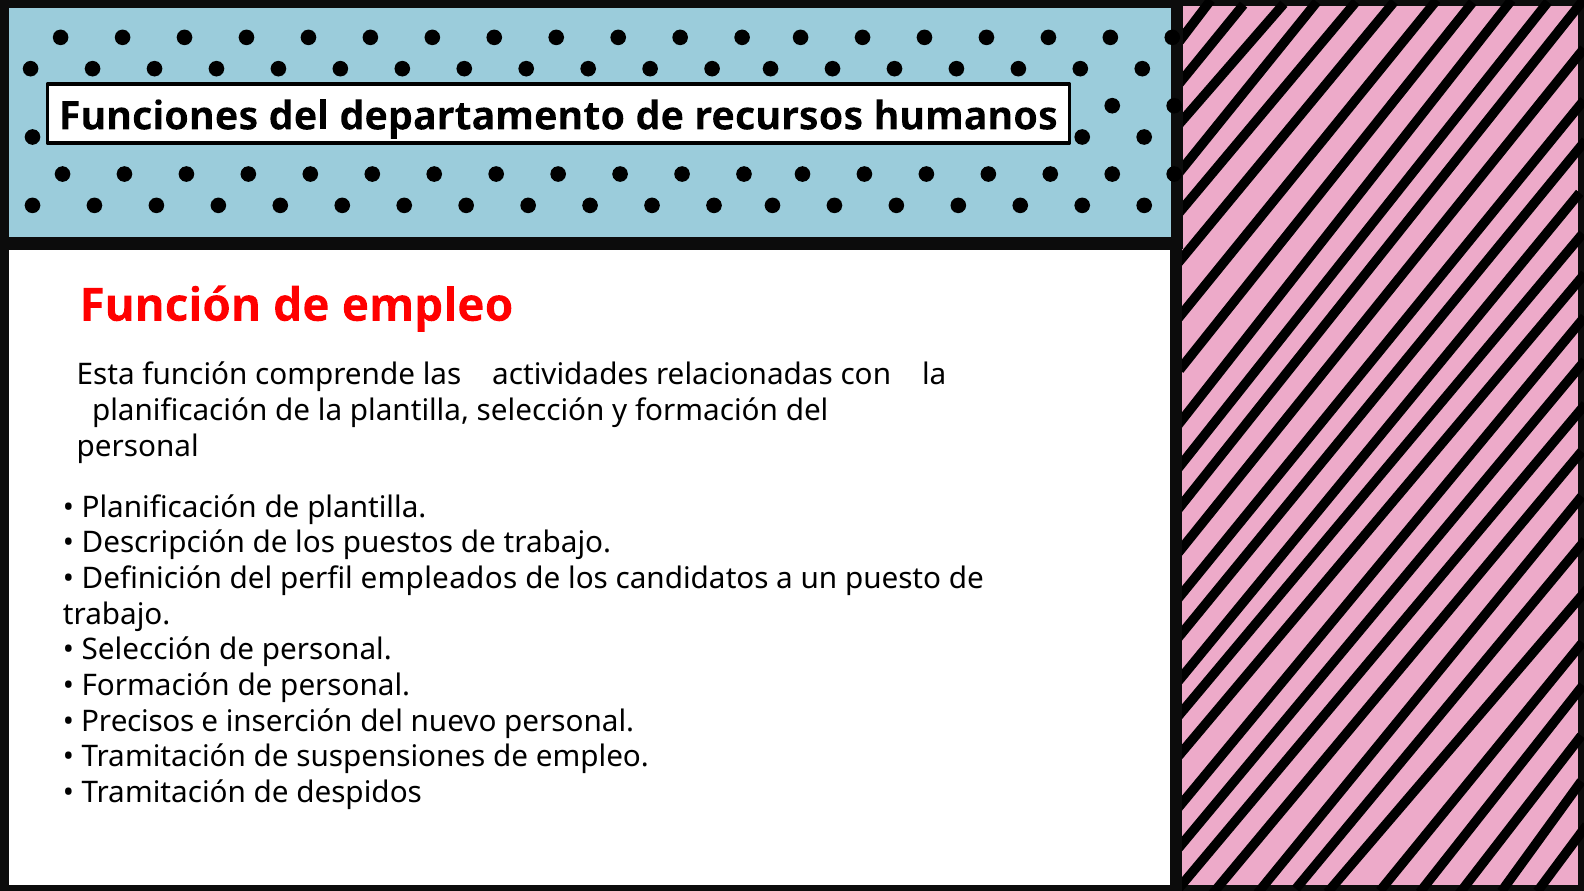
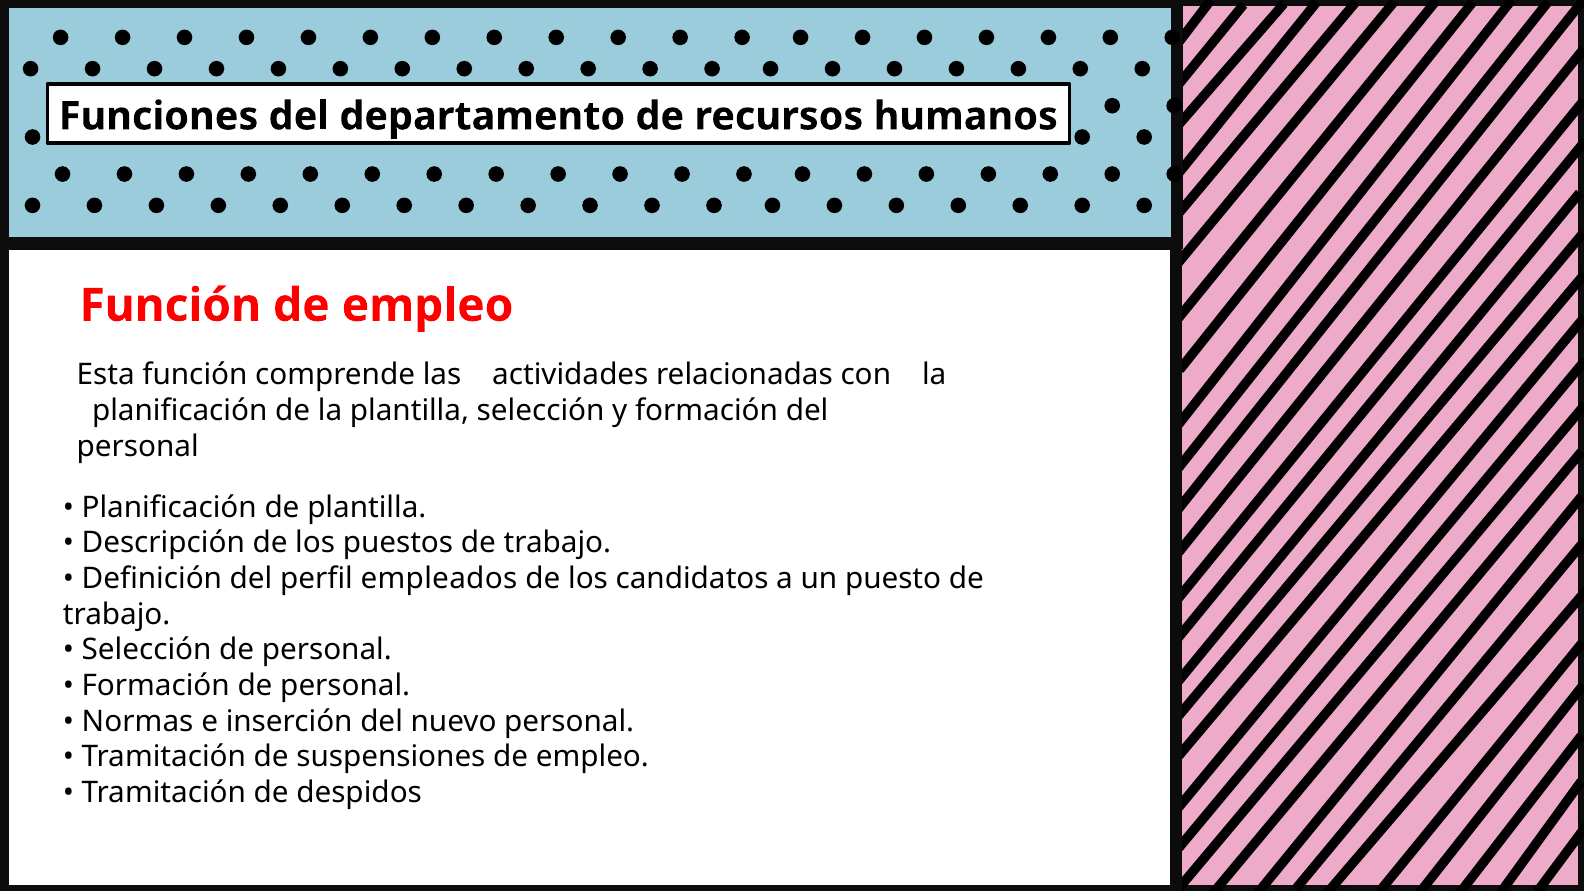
Precisos: Precisos -> Normas
